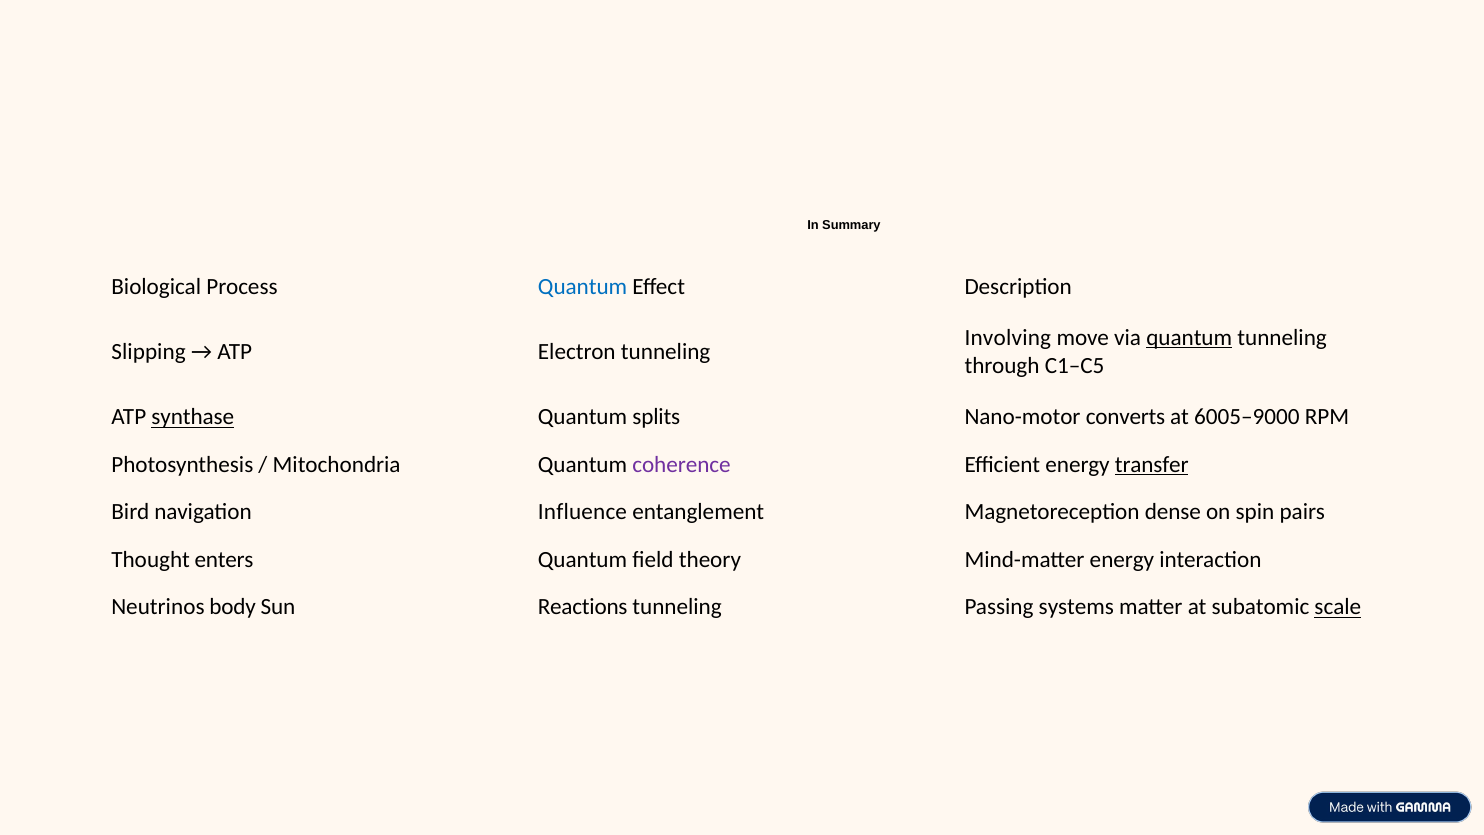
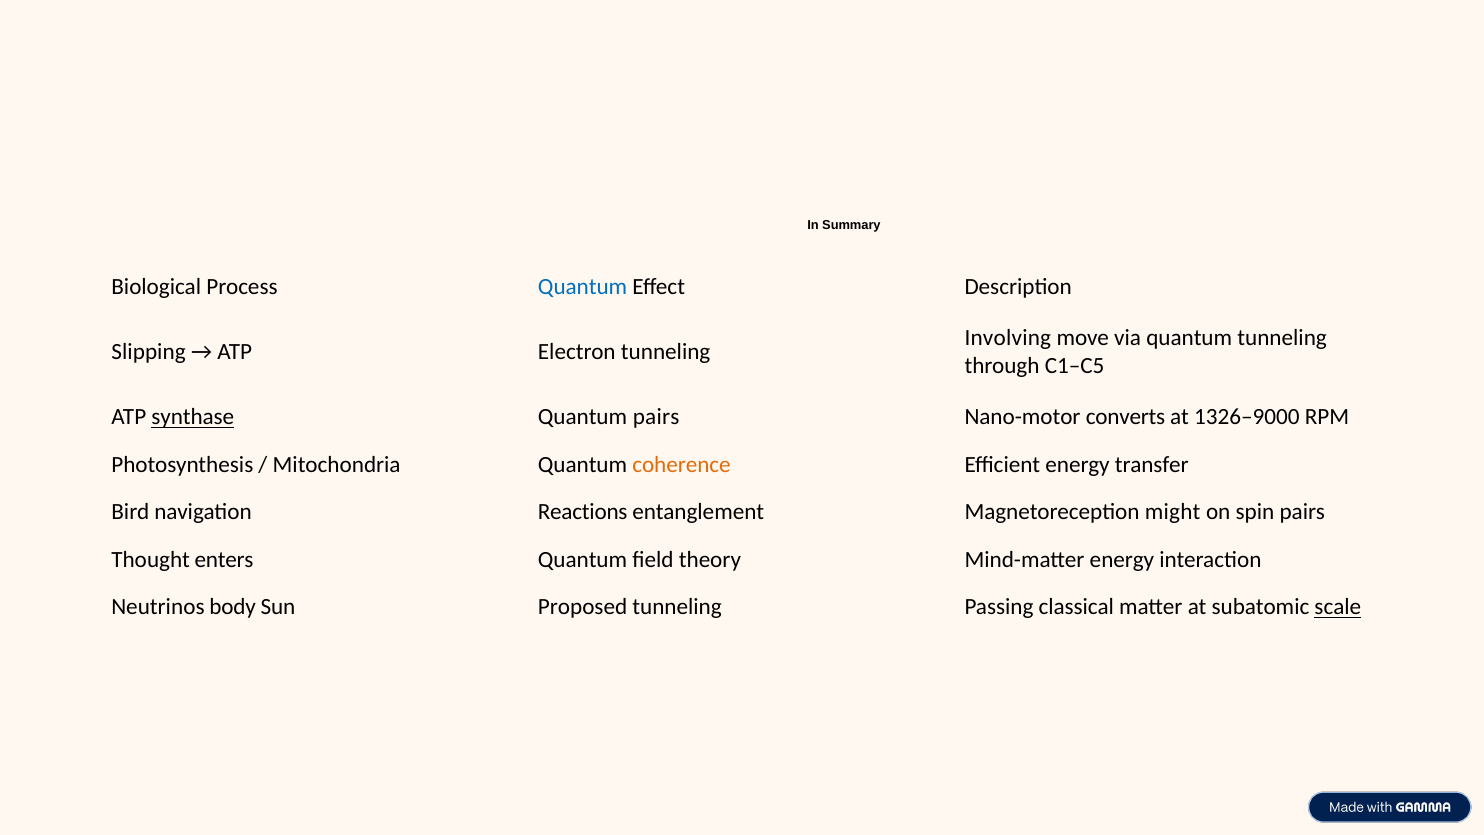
quantum at (1189, 338) underline: present -> none
Quantum splits: splits -> pairs
6005–9000: 6005–9000 -> 1326–9000
coherence colour: purple -> orange
transfer underline: present -> none
Influence: Influence -> Reactions
dense: dense -> might
Reactions: Reactions -> Proposed
systems: systems -> classical
